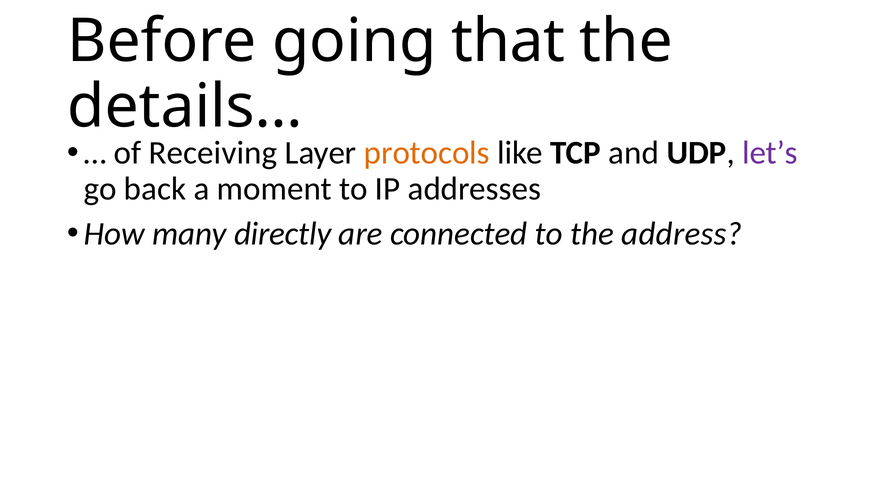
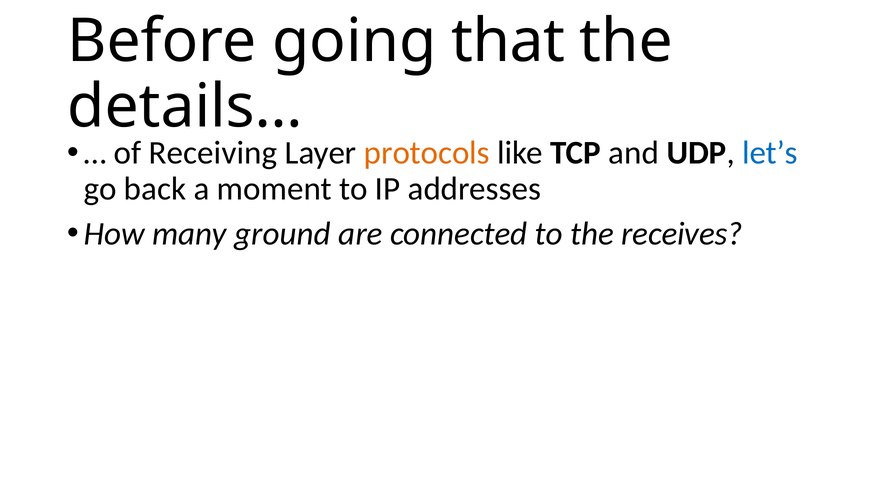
let’s colour: purple -> blue
directly: directly -> ground
address: address -> receives
